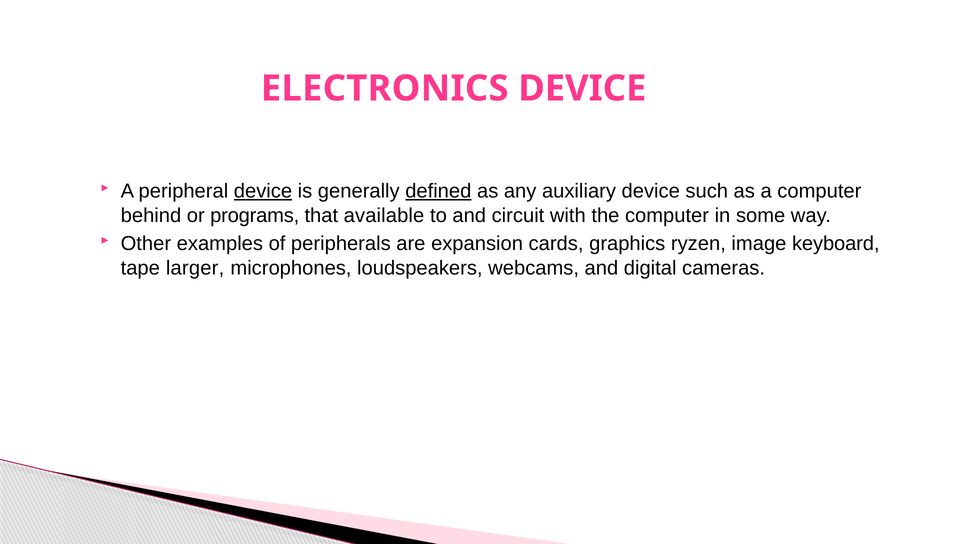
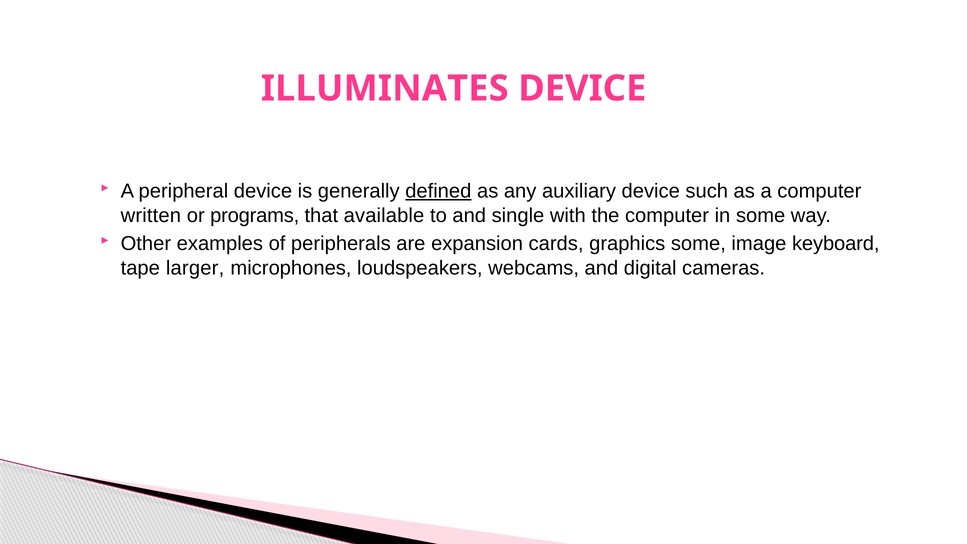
ELECTRONICS: ELECTRONICS -> ILLUMINATES
device at (263, 191) underline: present -> none
behind: behind -> written
circuit: circuit -> single
graphics ryzen: ryzen -> some
